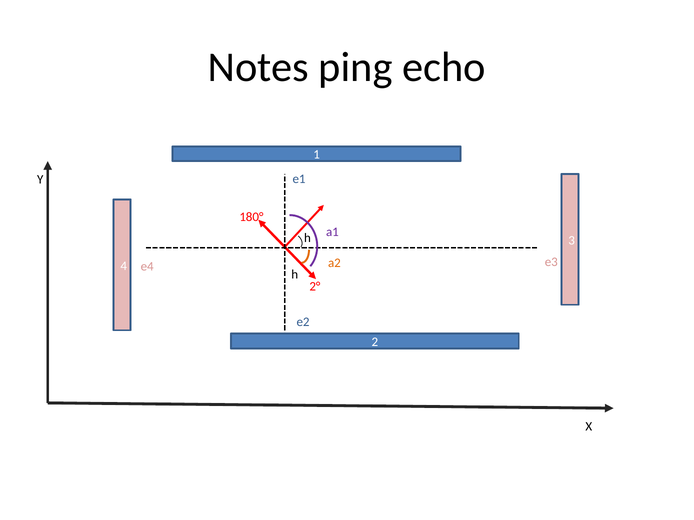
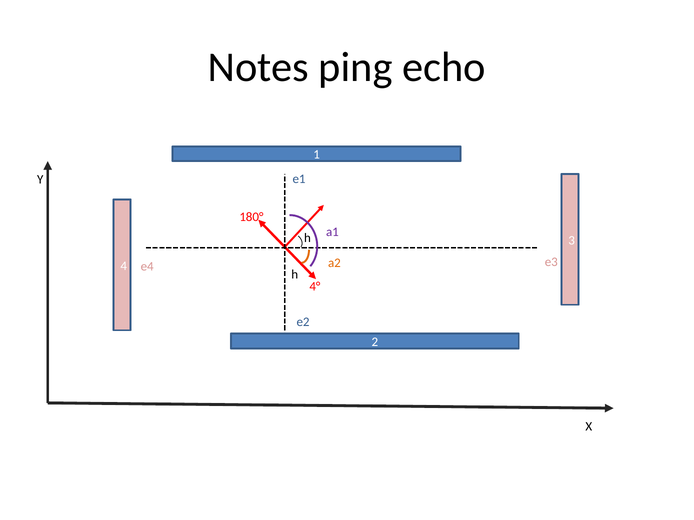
2°: 2° -> 4°
